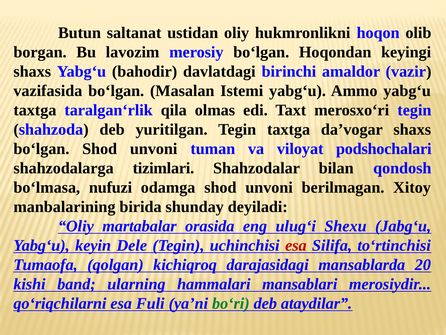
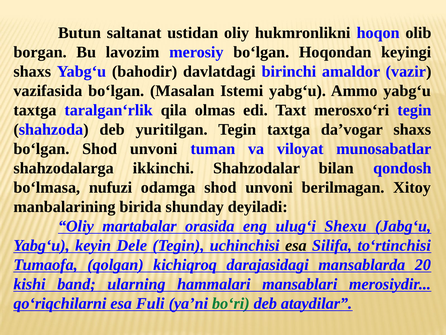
podshochalari: podshochalari -> munosabatlar
tizimlari: tizimlari -> ikkinchi
esa at (296, 245) colour: red -> black
